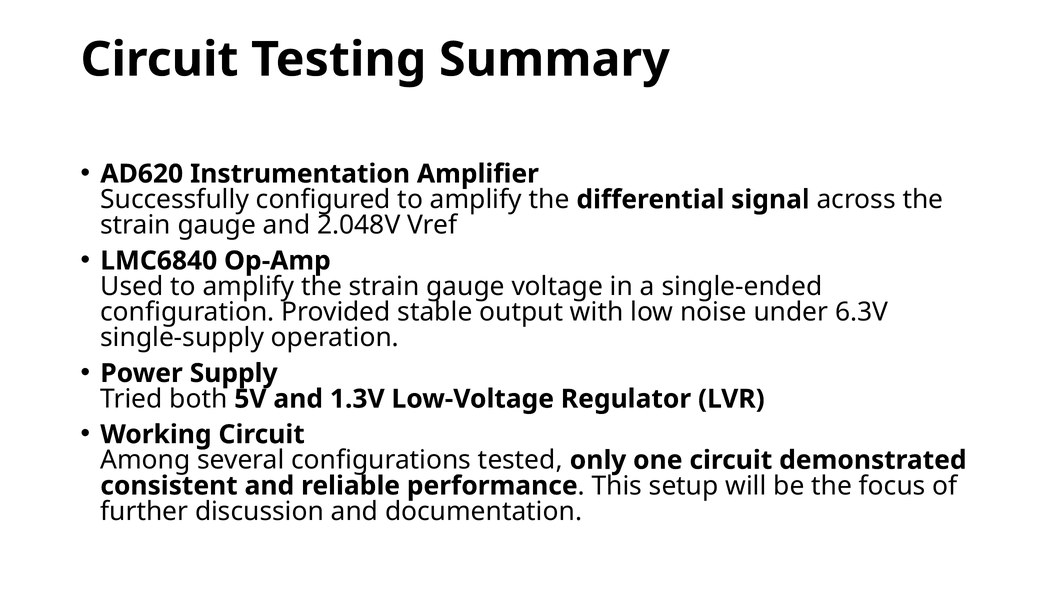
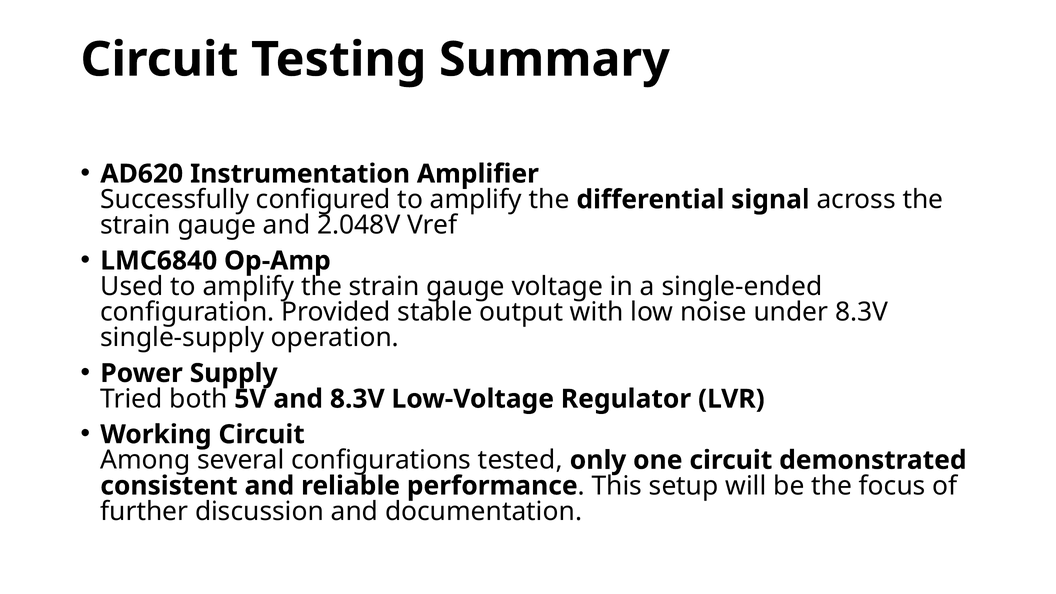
under 6.3V: 6.3V -> 8.3V
and 1.3V: 1.3V -> 8.3V
